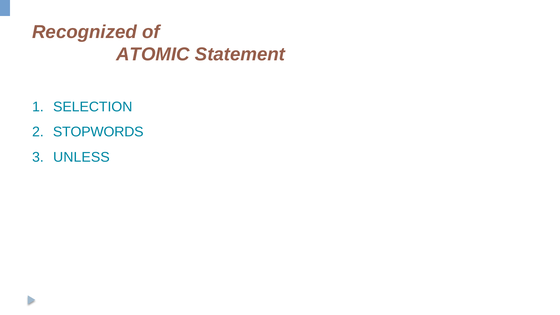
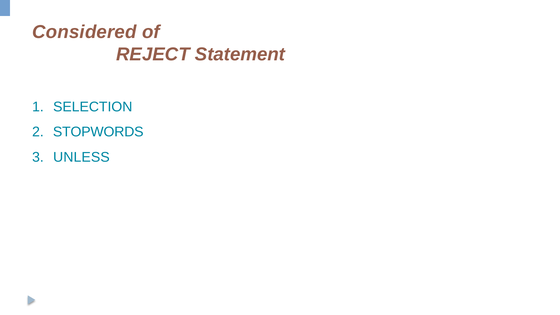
Recognized: Recognized -> Considered
ATOMIC: ATOMIC -> REJECT
